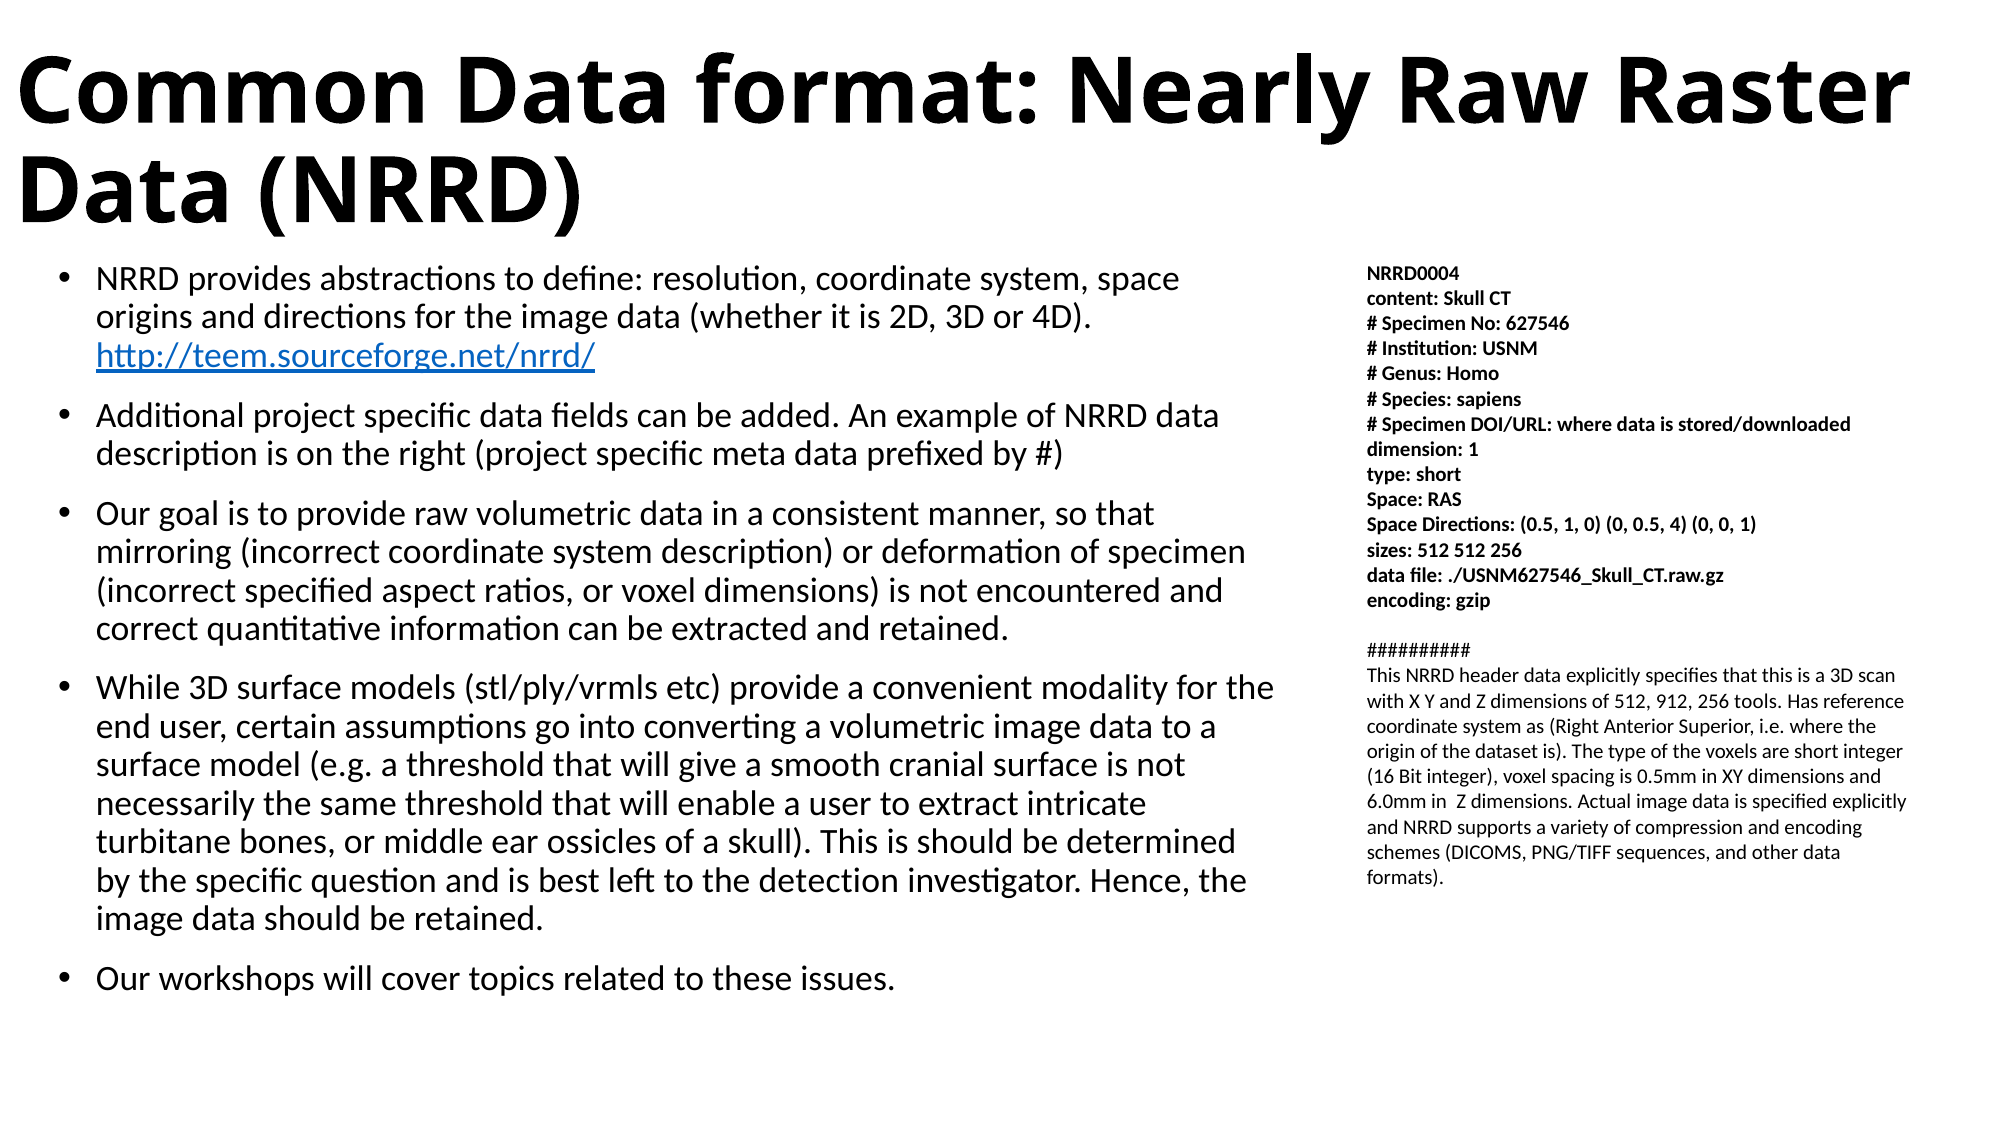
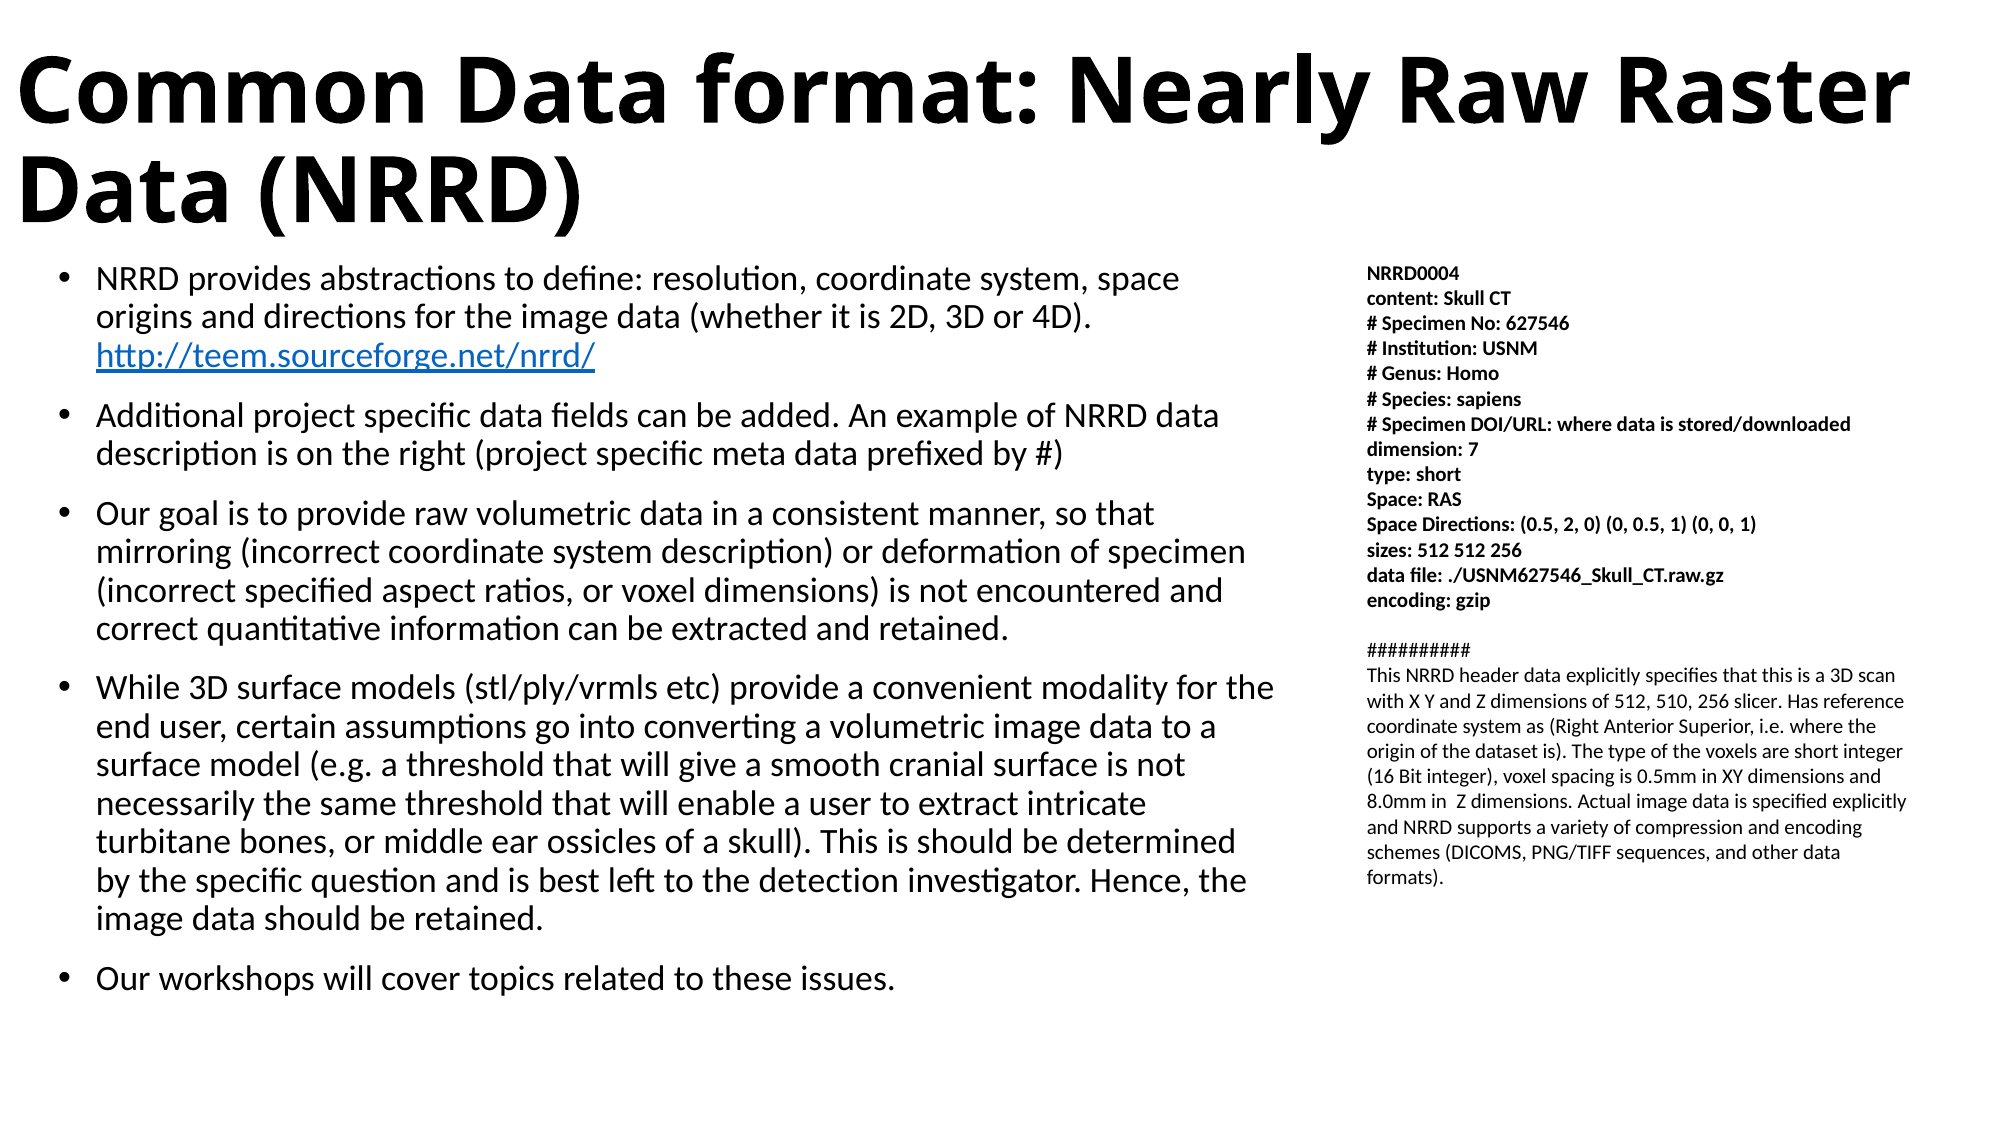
dimension 1: 1 -> 7
0.5 1: 1 -> 2
0.5 4: 4 -> 1
912: 912 -> 510
tools: tools -> slicer
6.0mm: 6.0mm -> 8.0mm
